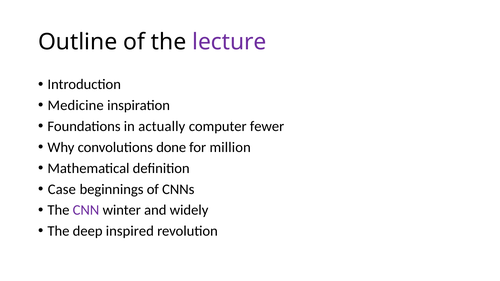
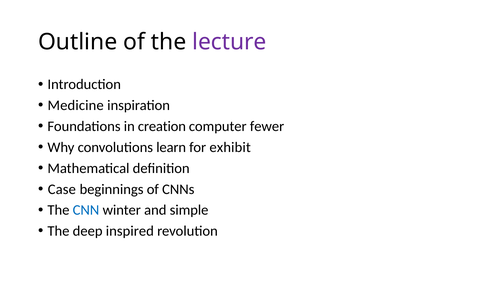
actually: actually -> creation
done: done -> learn
million: million -> exhibit
CNN colour: purple -> blue
widely: widely -> simple
